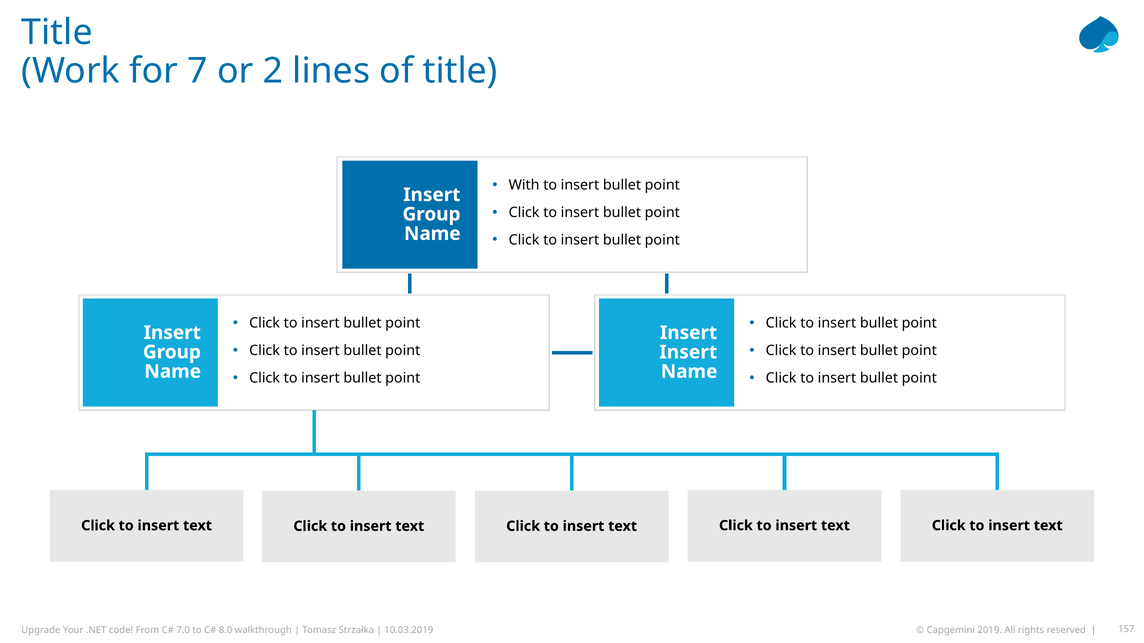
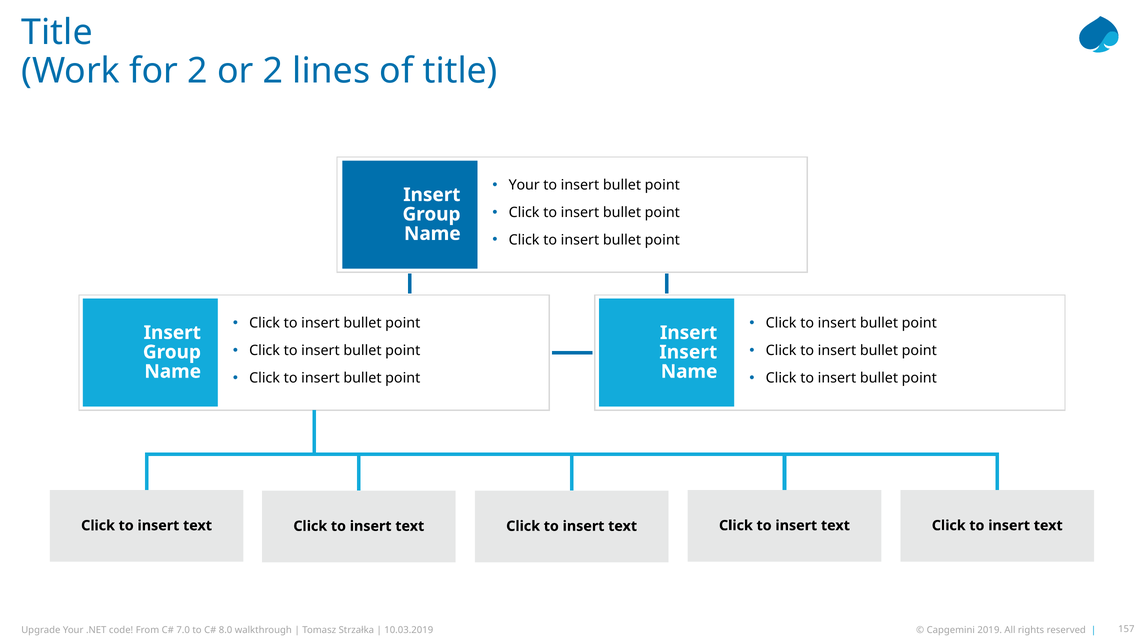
for 7: 7 -> 2
With at (524, 185): With -> Your
